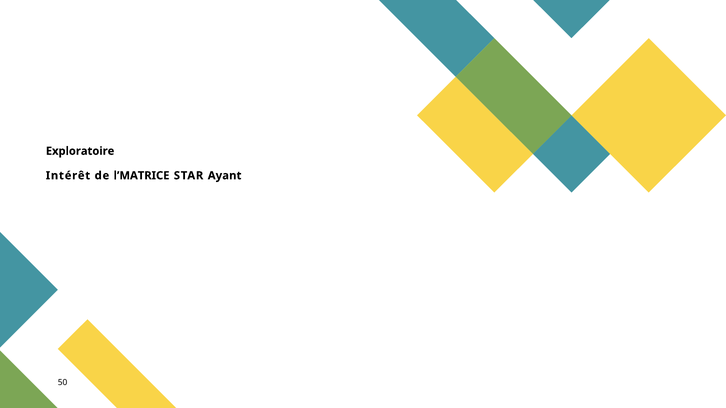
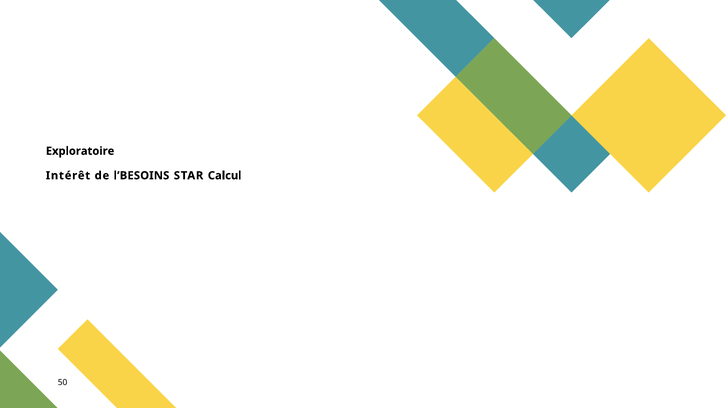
l’MATRICE: l’MATRICE -> l’BESOINS
Ayant: Ayant -> Calcul
